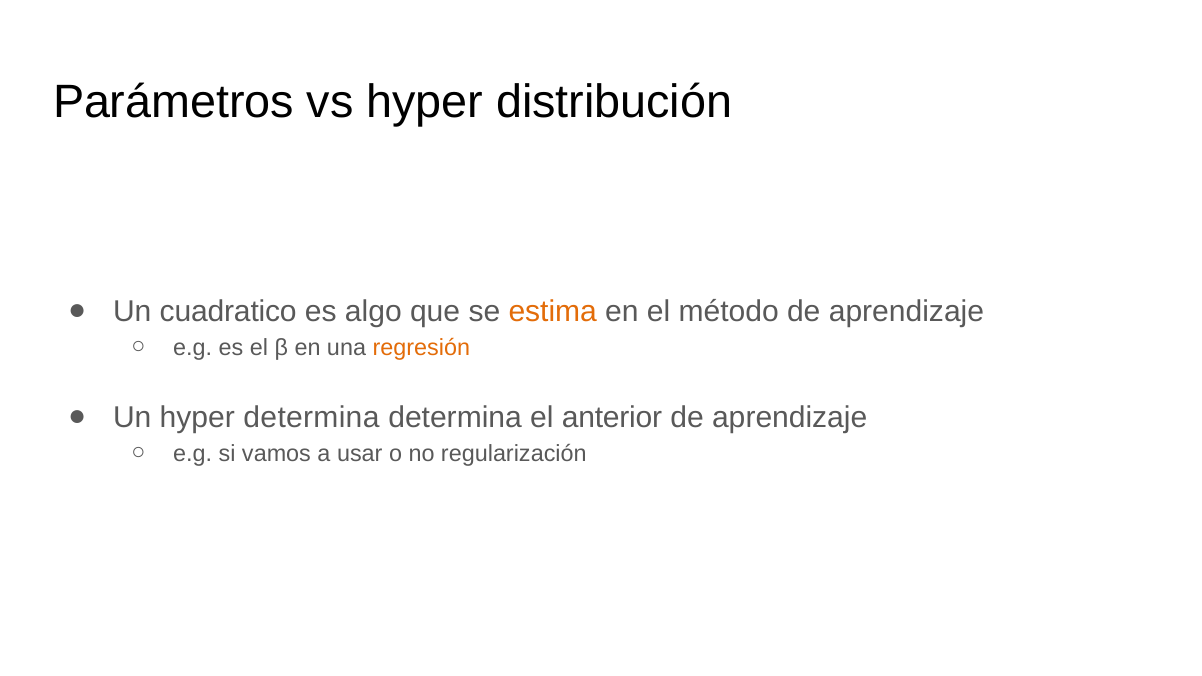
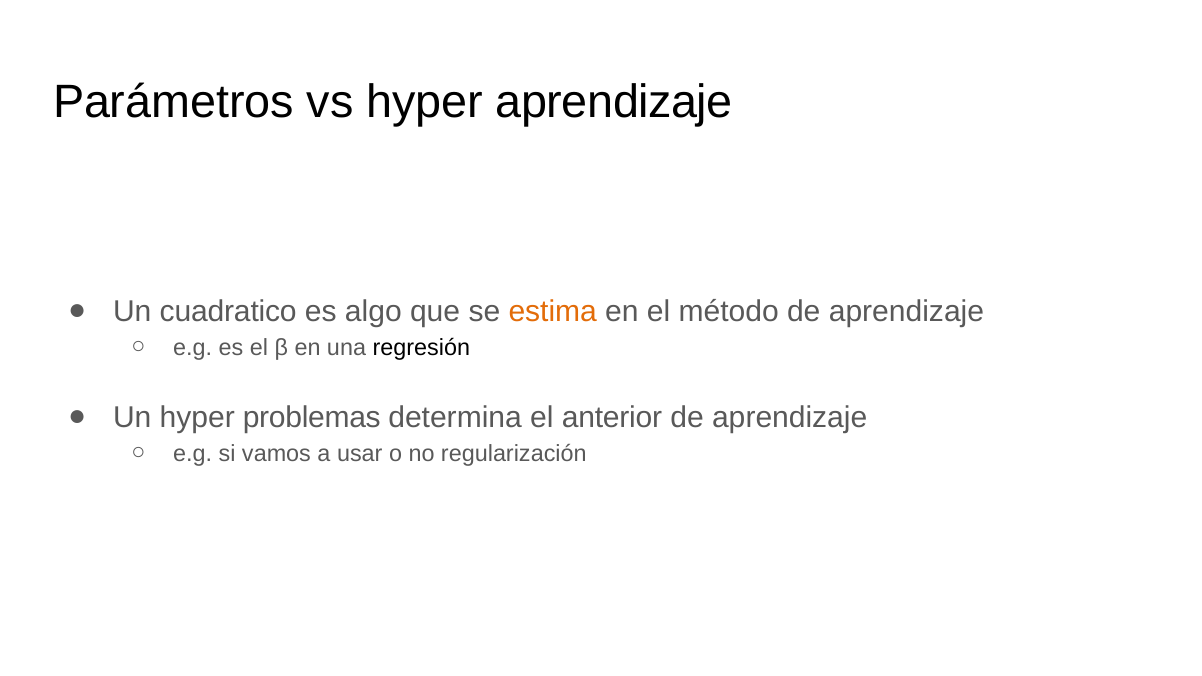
hyper distribución: distribución -> aprendizaje
regresión colour: orange -> black
hyper determina: determina -> problemas
